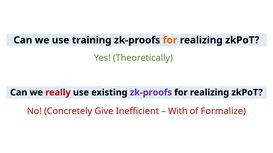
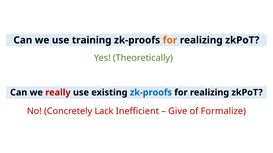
zk-proofs at (151, 93) colour: purple -> blue
Give: Give -> Lack
With: With -> Give
